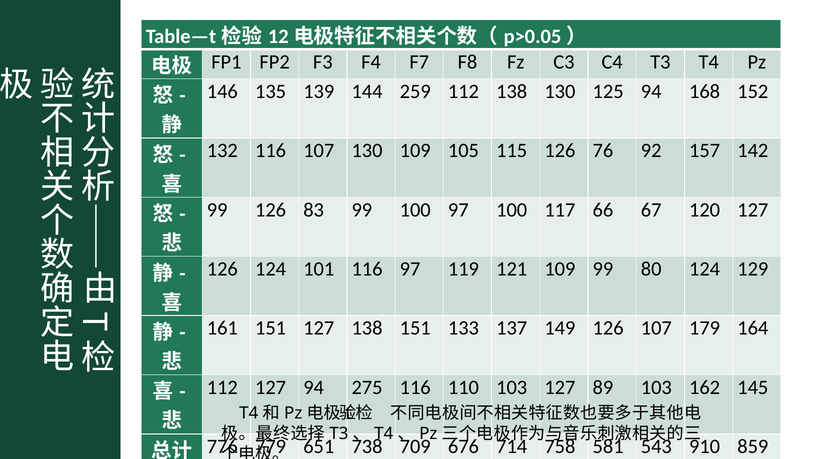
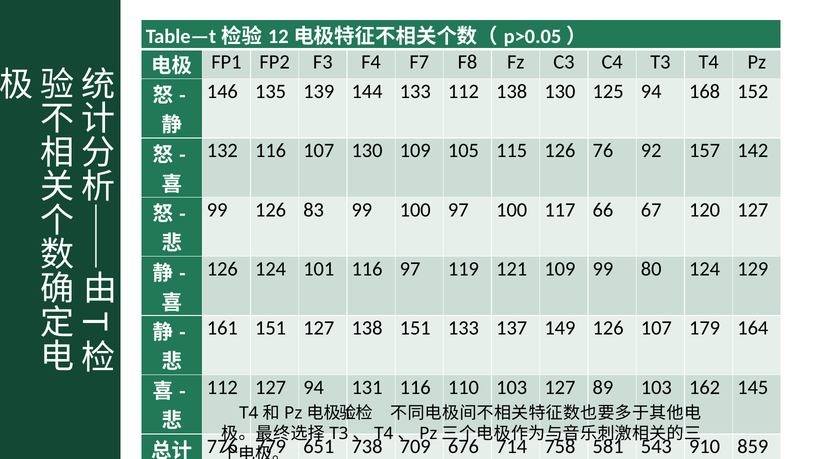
144 259: 259 -> 133
275: 275 -> 131
